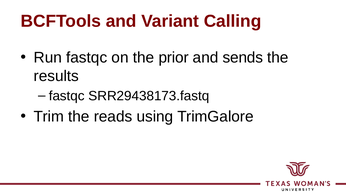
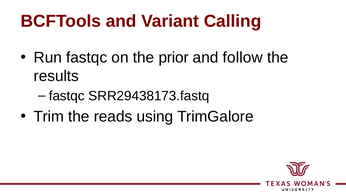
sends: sends -> follow
